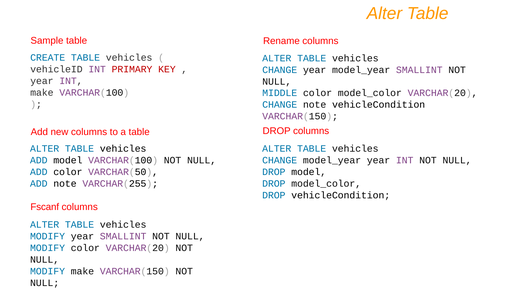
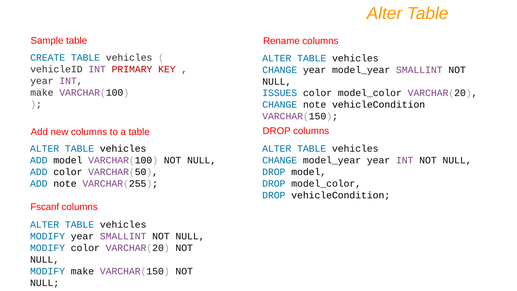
MIDDLE: MIDDLE -> ISSUES
